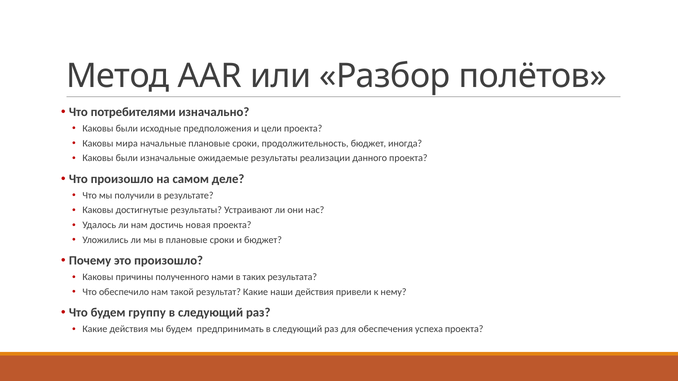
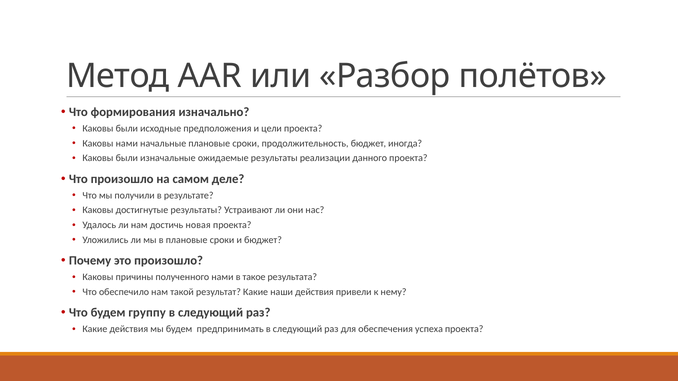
потребителями: потребителями -> формирования
Каковы мира: мира -> нами
таких: таких -> такое
